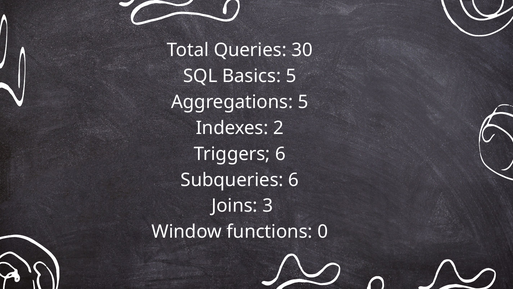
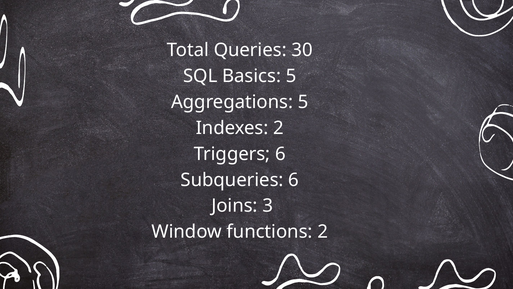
functions 0: 0 -> 2
